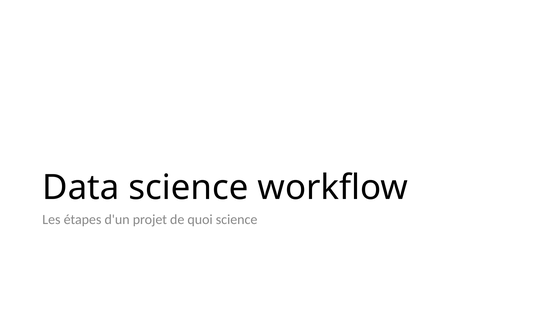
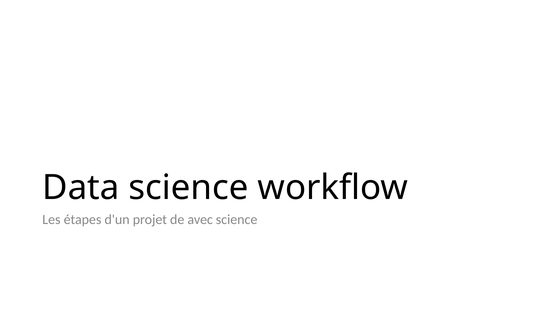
quoi: quoi -> avec
